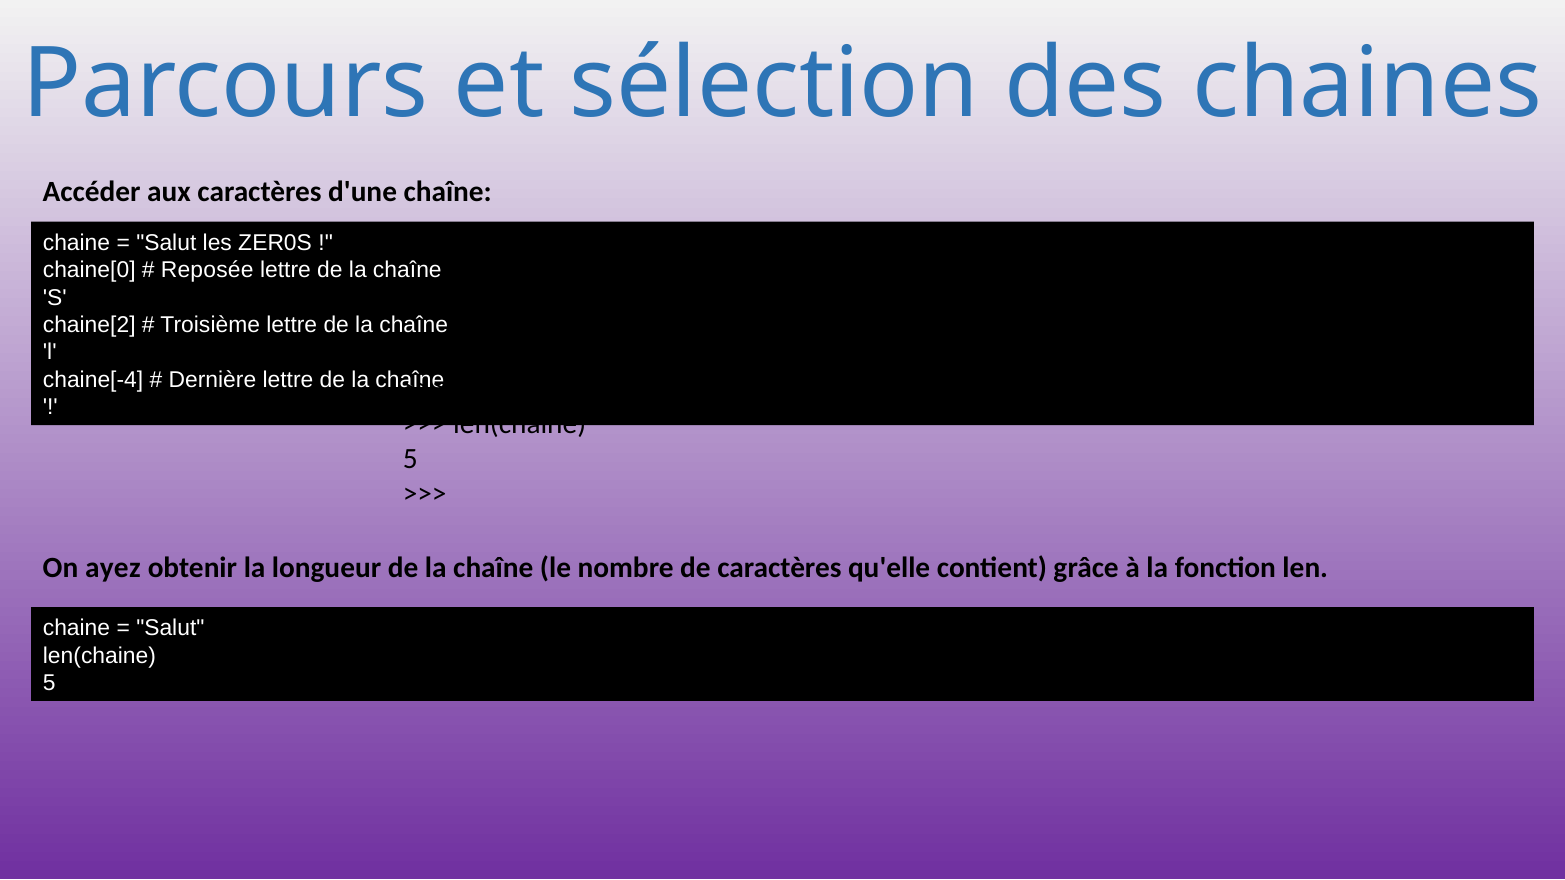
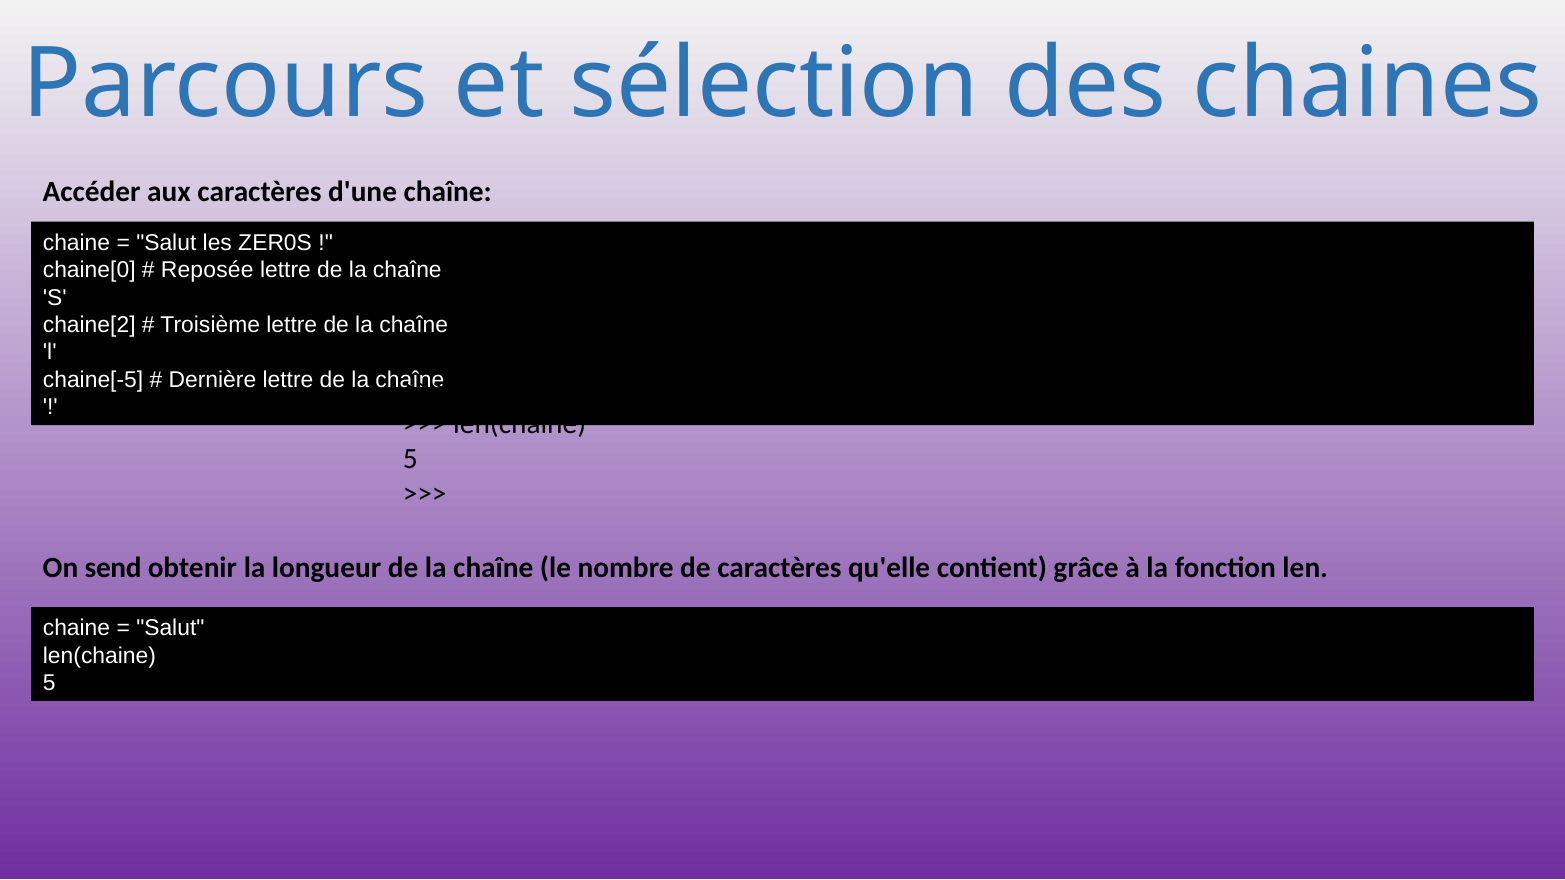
chaine[-4: chaine[-4 -> chaine[-5
ayez: ayez -> send
